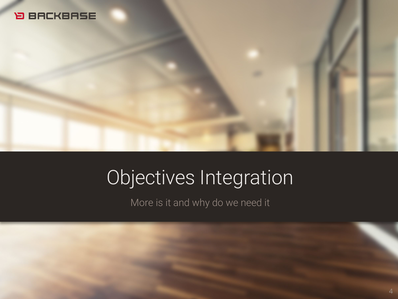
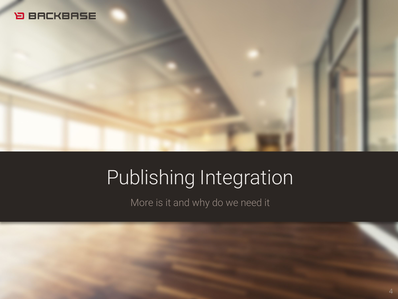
Objectives: Objectives -> Publishing
